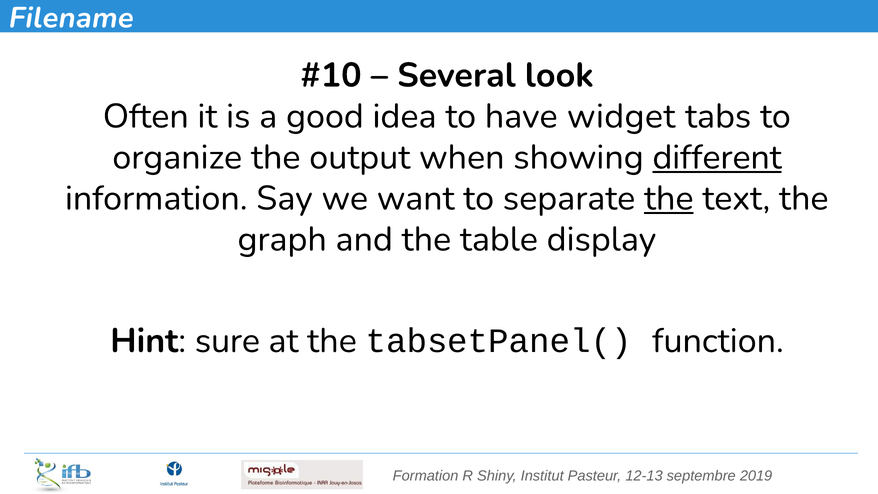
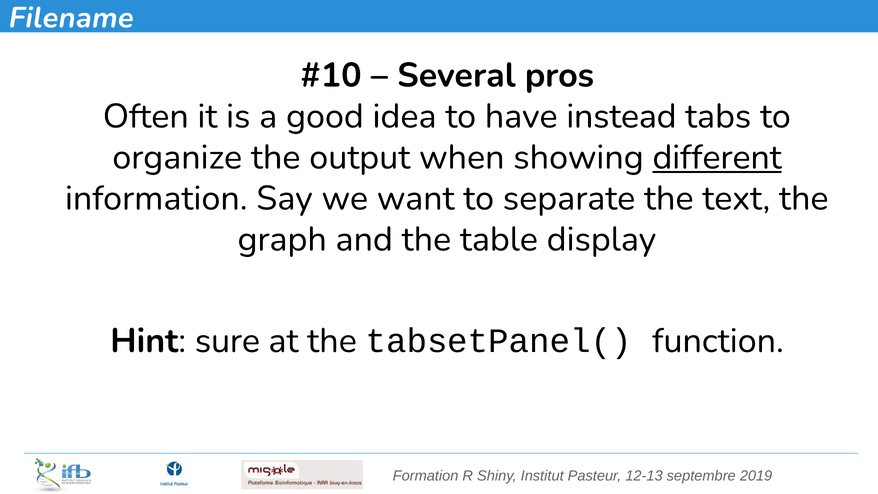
look: look -> pros
widget: widget -> instead
the at (669, 198) underline: present -> none
